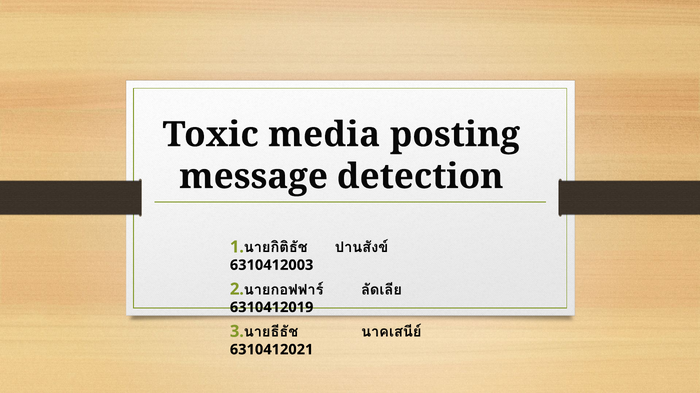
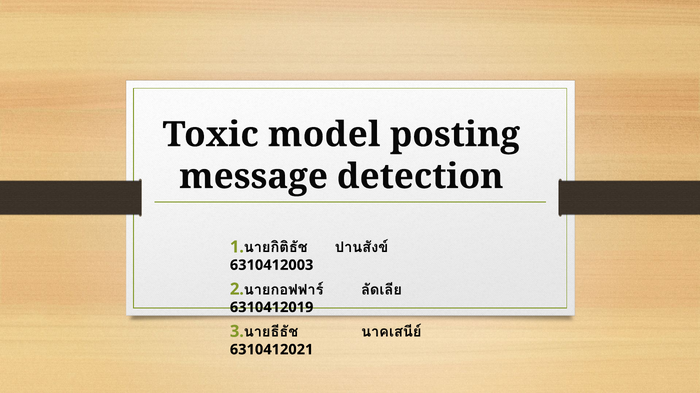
media: media -> model
